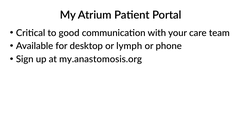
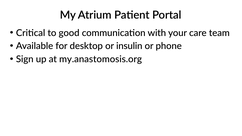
lymph: lymph -> insulin
